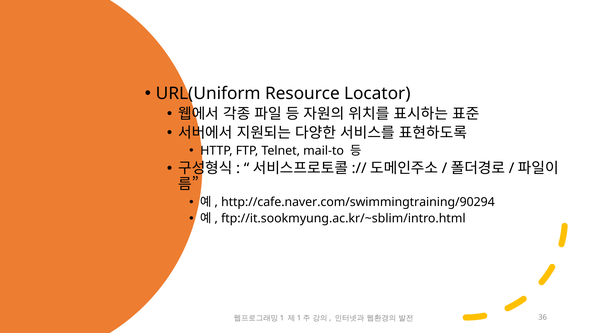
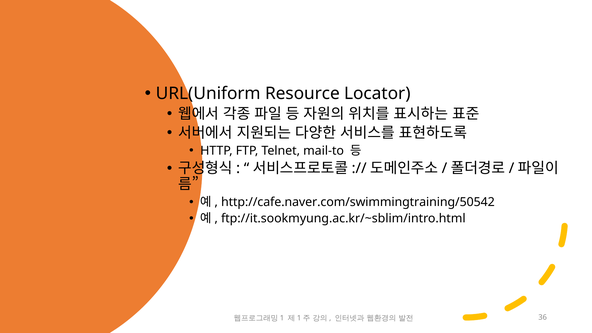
http://cafe.naver.com/swimmingtraining/90294: http://cafe.naver.com/swimmingtraining/90294 -> http://cafe.naver.com/swimmingtraining/50542
